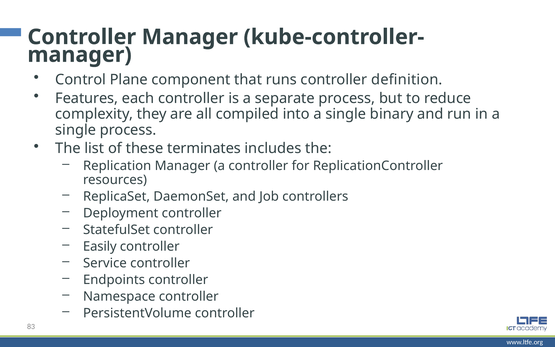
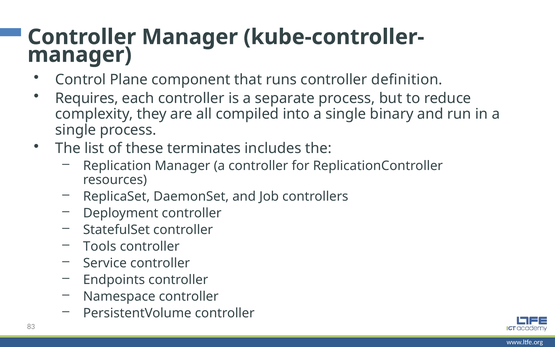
Features: Features -> Requires
Easily: Easily -> Tools
